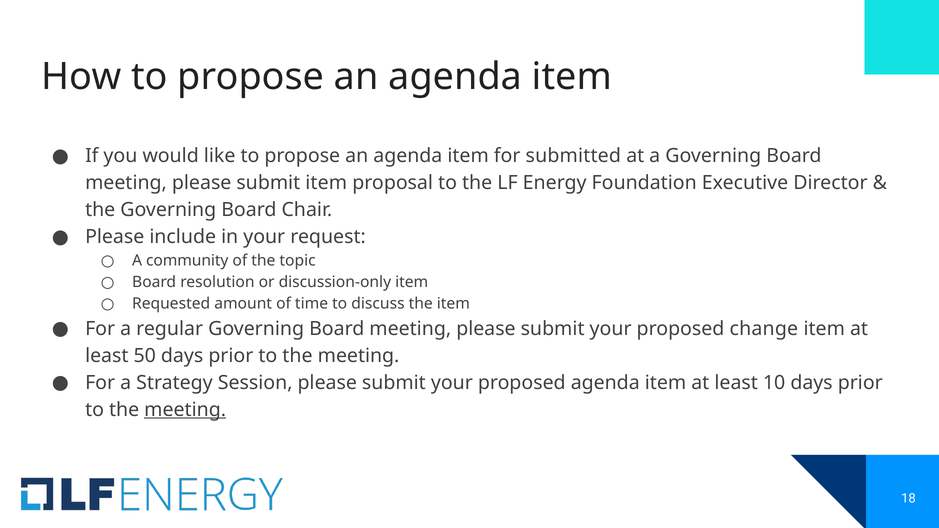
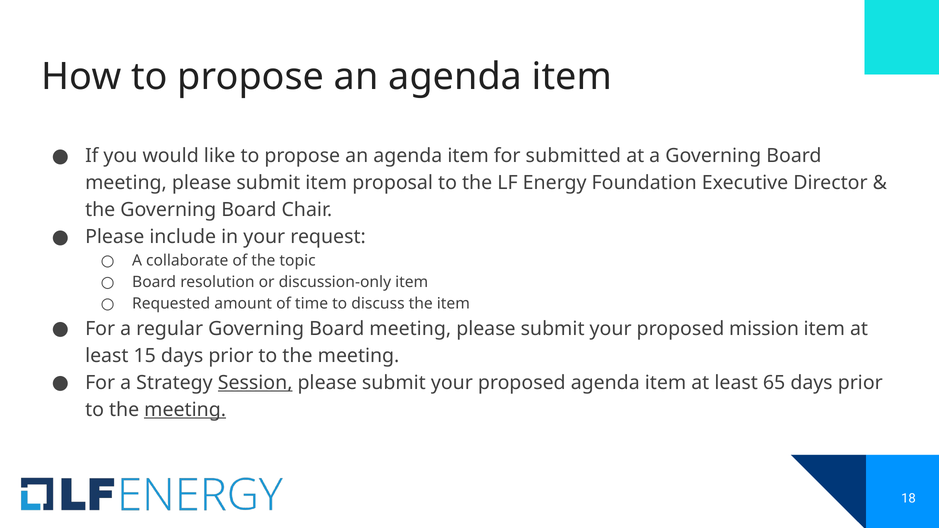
community: community -> collaborate
change: change -> mission
50: 50 -> 15
Session underline: none -> present
10: 10 -> 65
